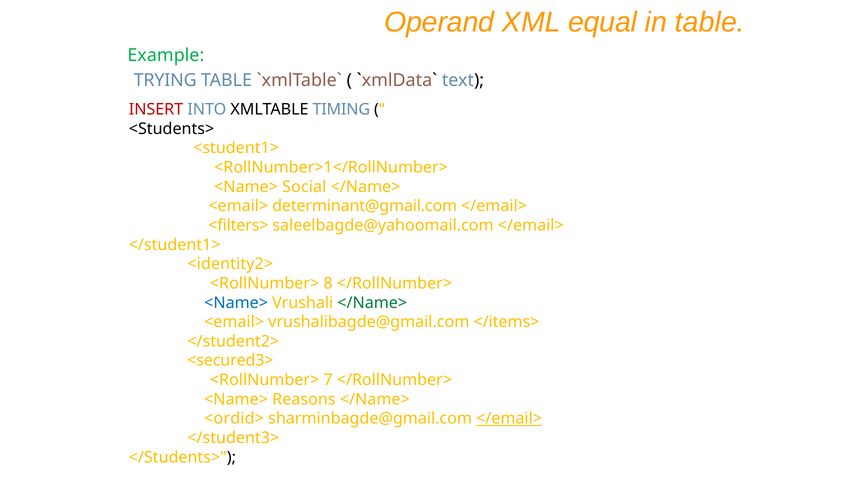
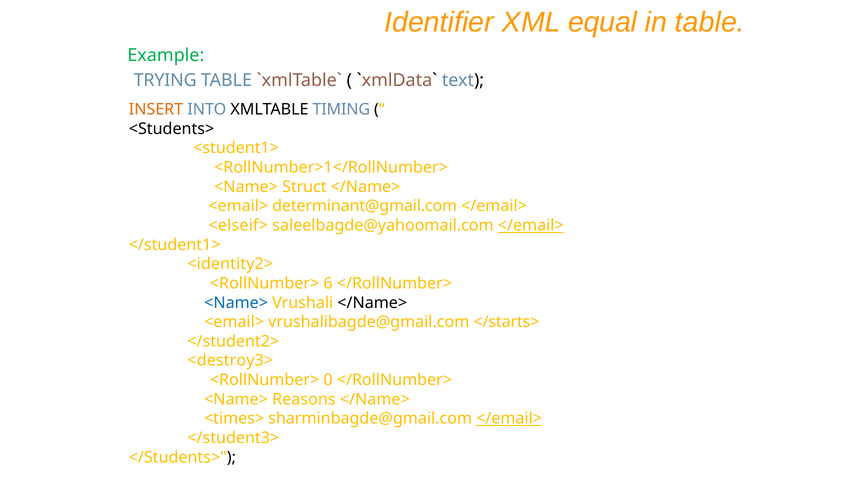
Operand: Operand -> Identifier
INSERT colour: red -> orange
Social: Social -> Struct
<filters>: <filters> -> <elseif>
</email> at (531, 226) underline: none -> present
8: 8 -> 6
</Name> at (372, 303) colour: green -> black
</items>: </items> -> </starts>
<secured3>: <secured3> -> <destroy3>
7: 7 -> 0
<ordid>: <ordid> -> <times>
